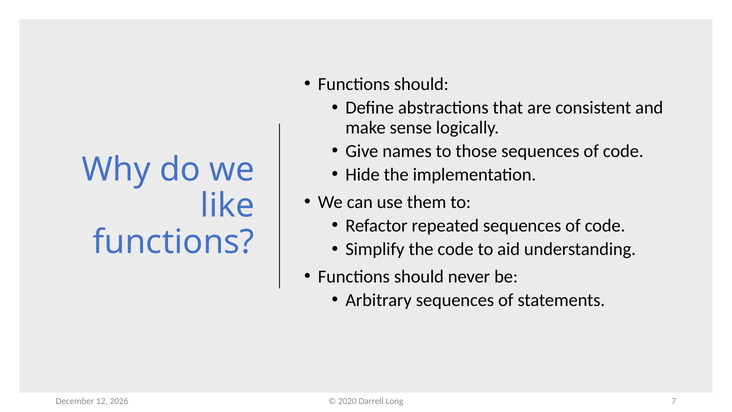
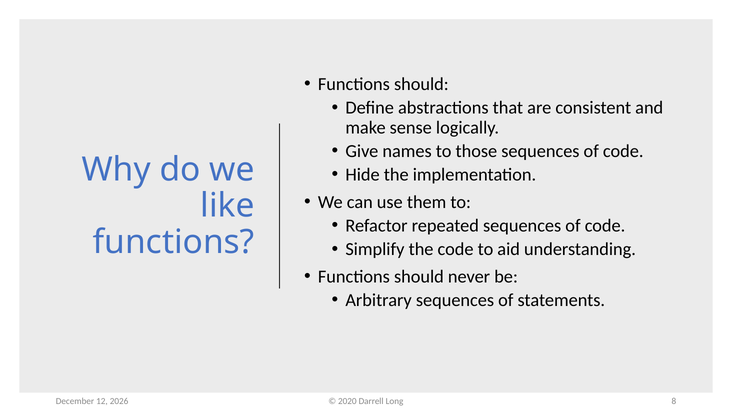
7: 7 -> 8
